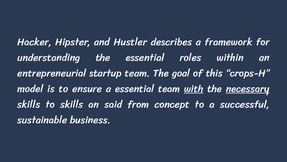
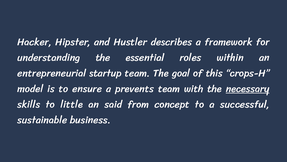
a essential: essential -> prevents
with underline: present -> none
to skills: skills -> little
